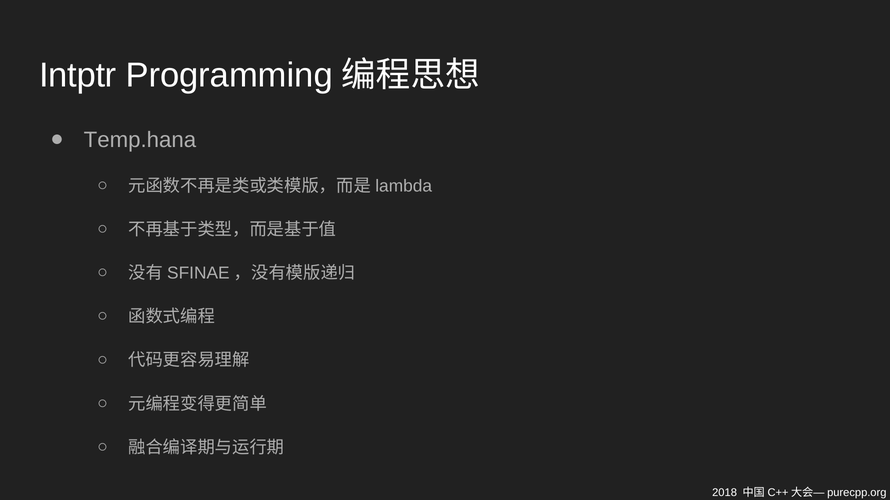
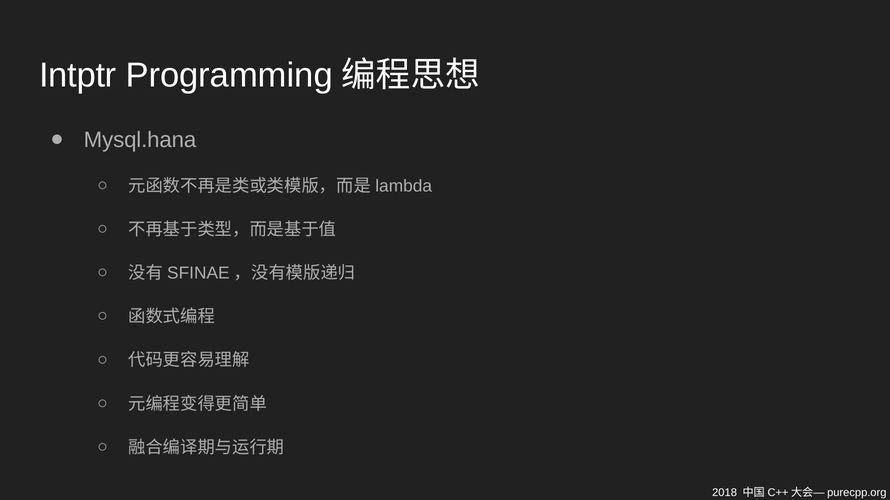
Temp.hana: Temp.hana -> Mysql.hana
